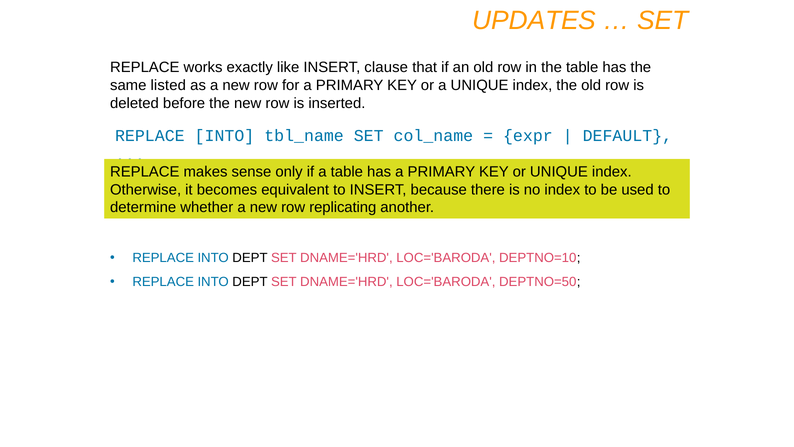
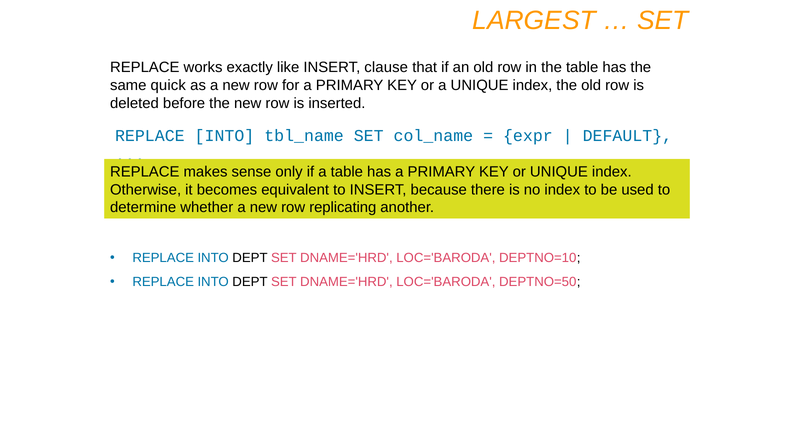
UPDATES: UPDATES -> LARGEST
listed: listed -> quick
